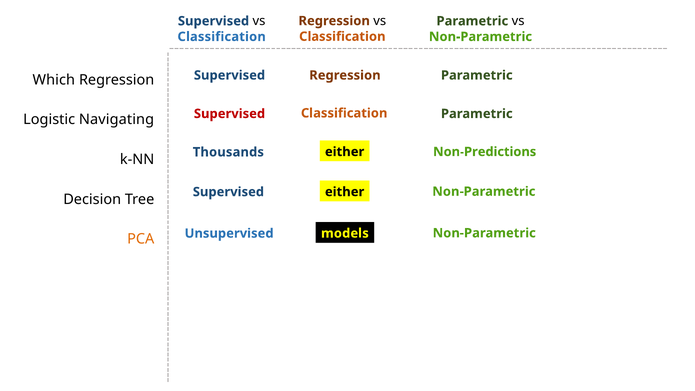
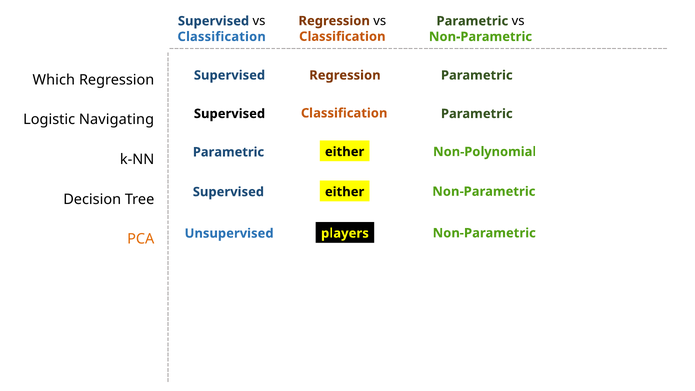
Supervised at (229, 114) colour: red -> black
Thousands at (228, 152): Thousands -> Parametric
Non-Predictions: Non-Predictions -> Non-Polynomial
models: models -> players
